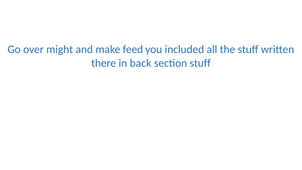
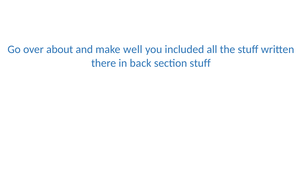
might: might -> about
feed: feed -> well
